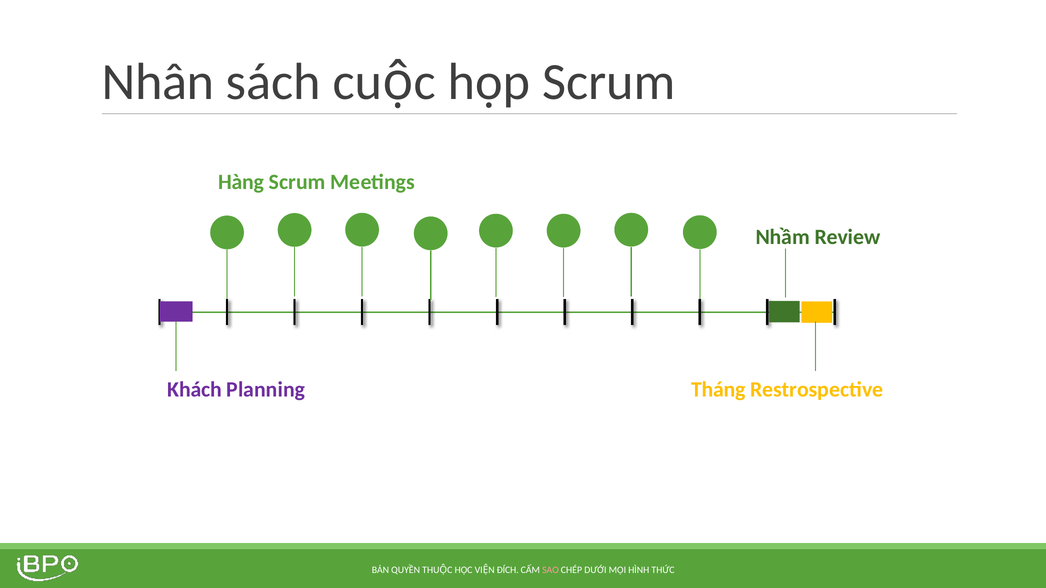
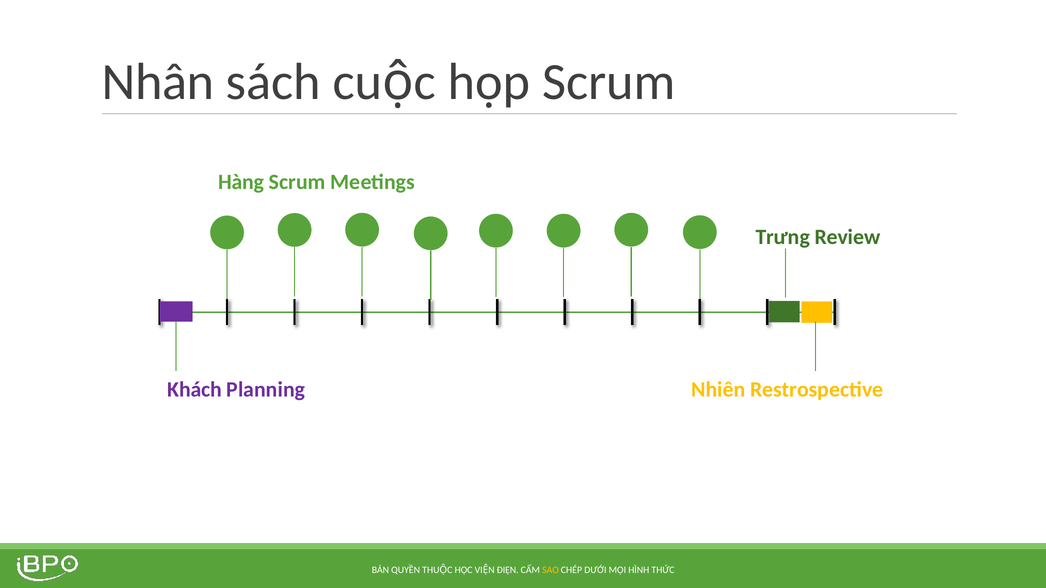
Nhầm: Nhầm -> Trưng
Tháng: Tháng -> Nhiên
ĐÍCH: ĐÍCH -> ĐIỆN
SAO colour: pink -> yellow
